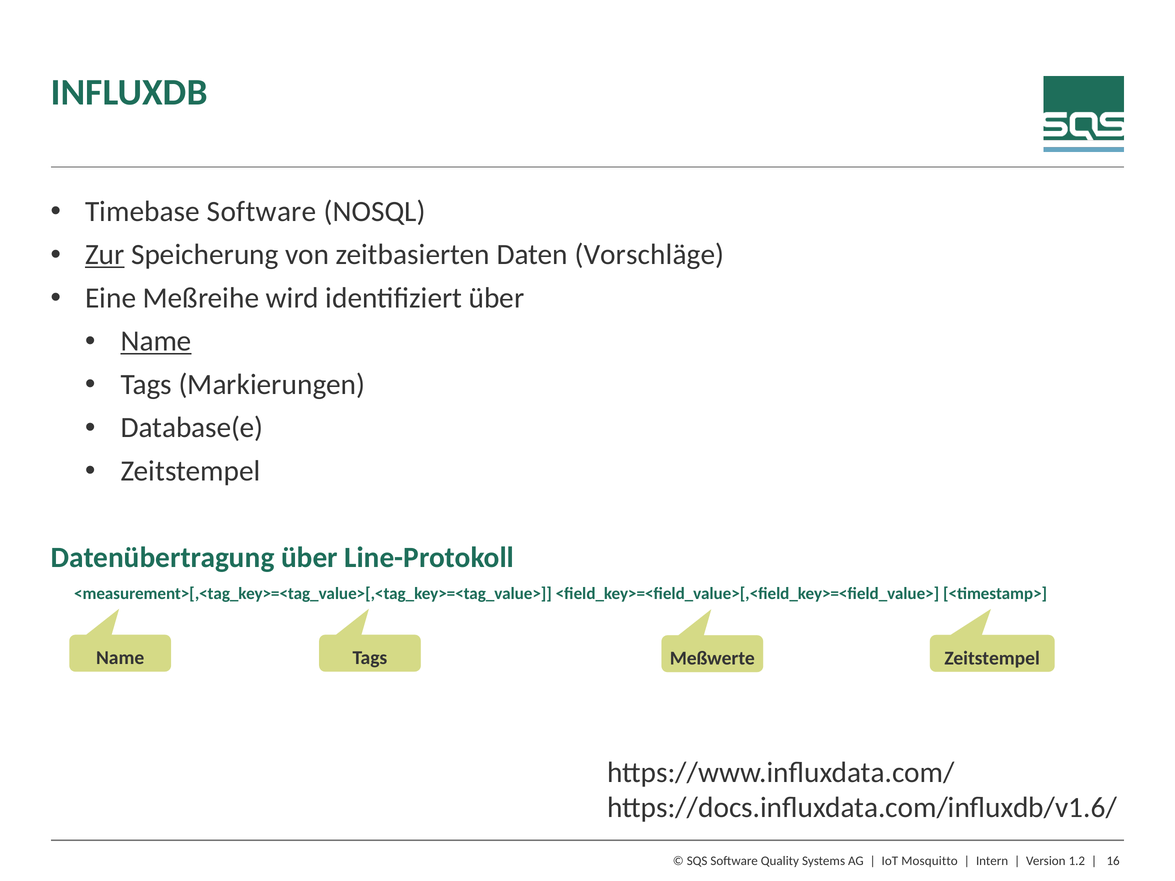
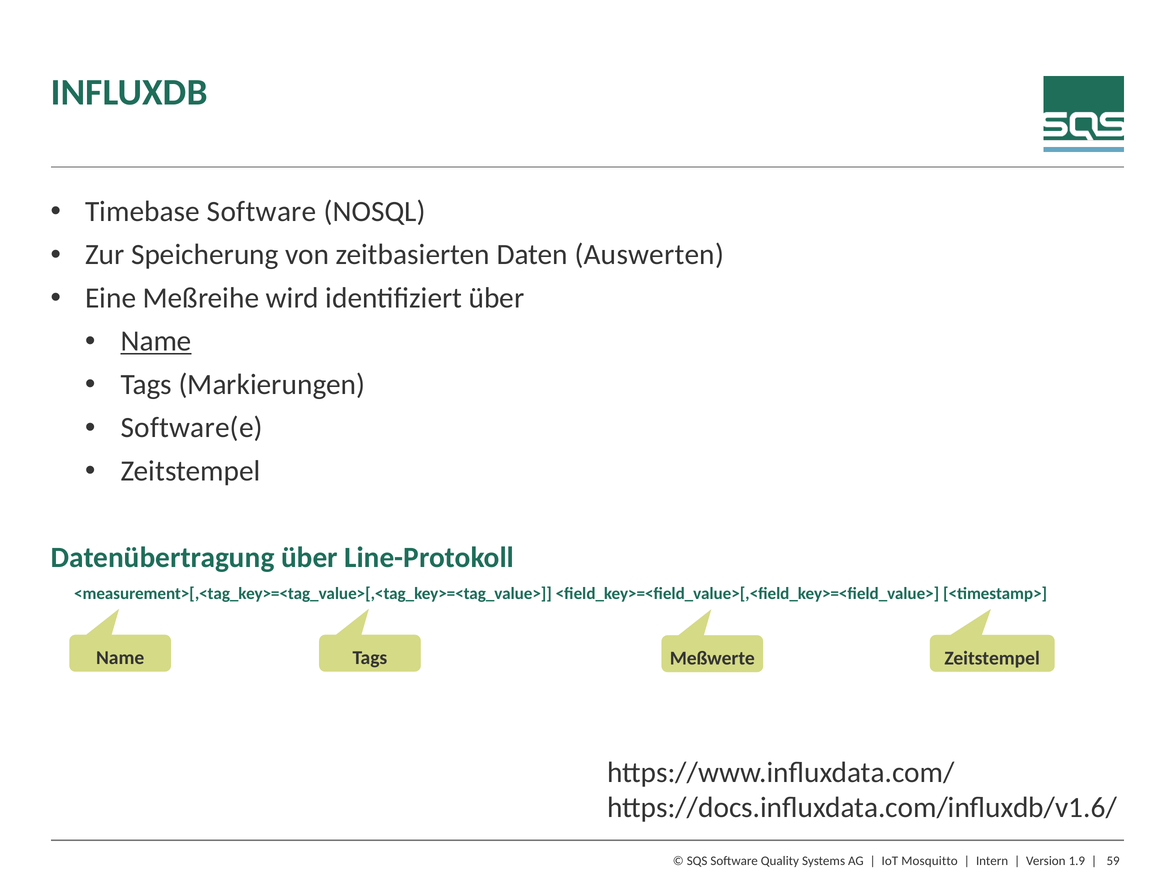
Zur underline: present -> none
Vorschläge: Vorschläge -> Auswerten
Database(e: Database(e -> Software(e
1.2: 1.2 -> 1.9
16: 16 -> 59
